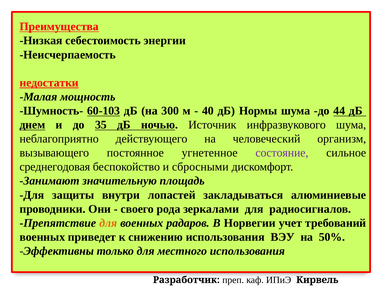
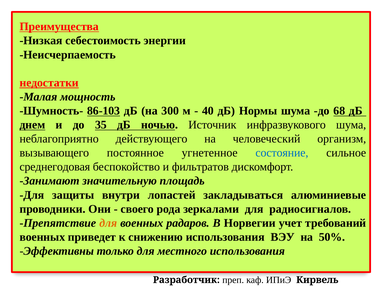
60-103: 60-103 -> 86-103
44: 44 -> 68
состояние colour: purple -> blue
сбросными: сбросными -> фильтратов
